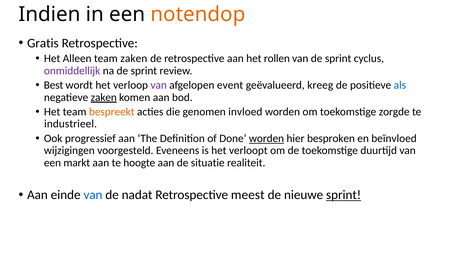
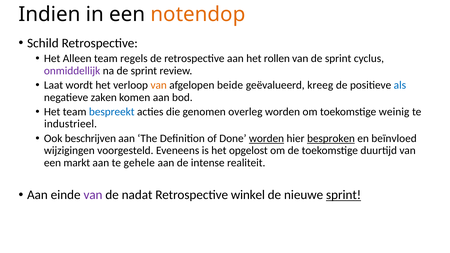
Gratis: Gratis -> Schild
team zaken: zaken -> regels
Best: Best -> Laat
van at (159, 85) colour: purple -> orange
event: event -> beide
zaken at (104, 97) underline: present -> none
bespreekt colour: orange -> blue
invloed: invloed -> overleg
zorgde: zorgde -> weinig
progressief: progressief -> beschrijven
besproken underline: none -> present
verloopt: verloopt -> opgelost
hoogte: hoogte -> gehele
situatie: situatie -> intense
van at (93, 195) colour: blue -> purple
meest: meest -> winkel
